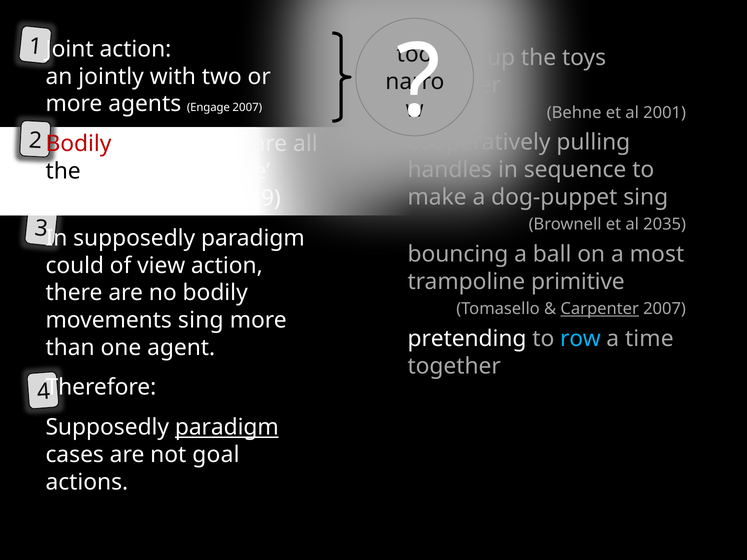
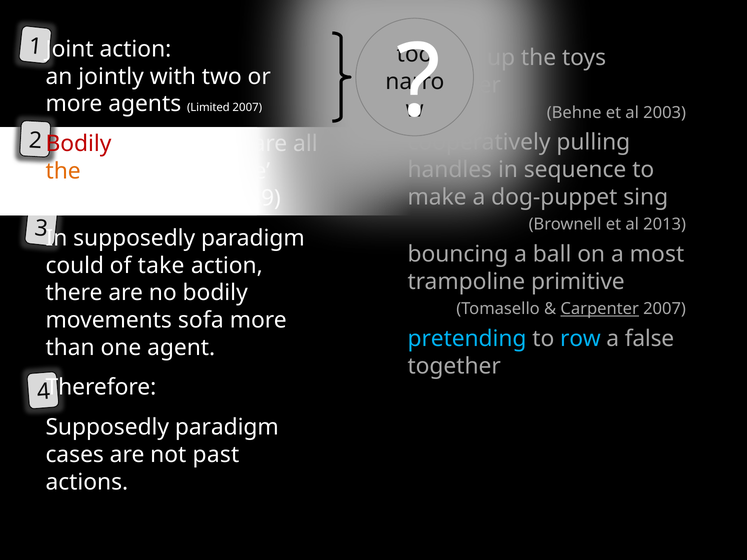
Engage: Engage -> Limited
2001: 2001 -> 2003
the at (63, 171) colour: black -> orange
2035: 2035 -> 2013
view: view -> take
movements sing: sing -> sofa
pretending colour: white -> light blue
time: time -> false
paradigm at (227, 427) underline: present -> none
goal: goal -> past
